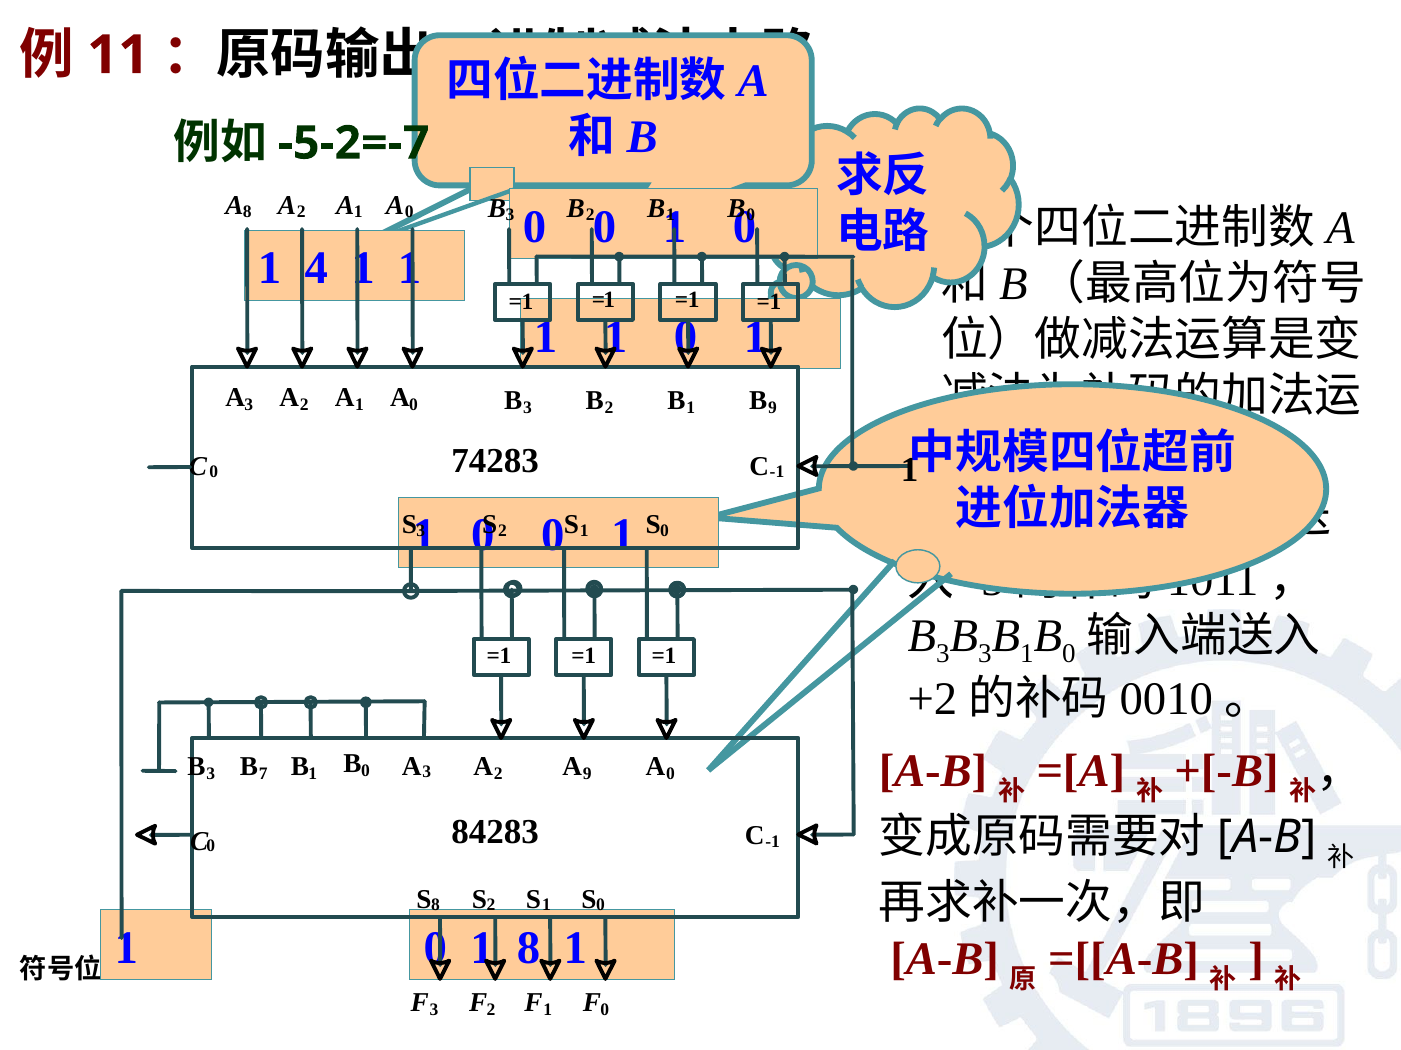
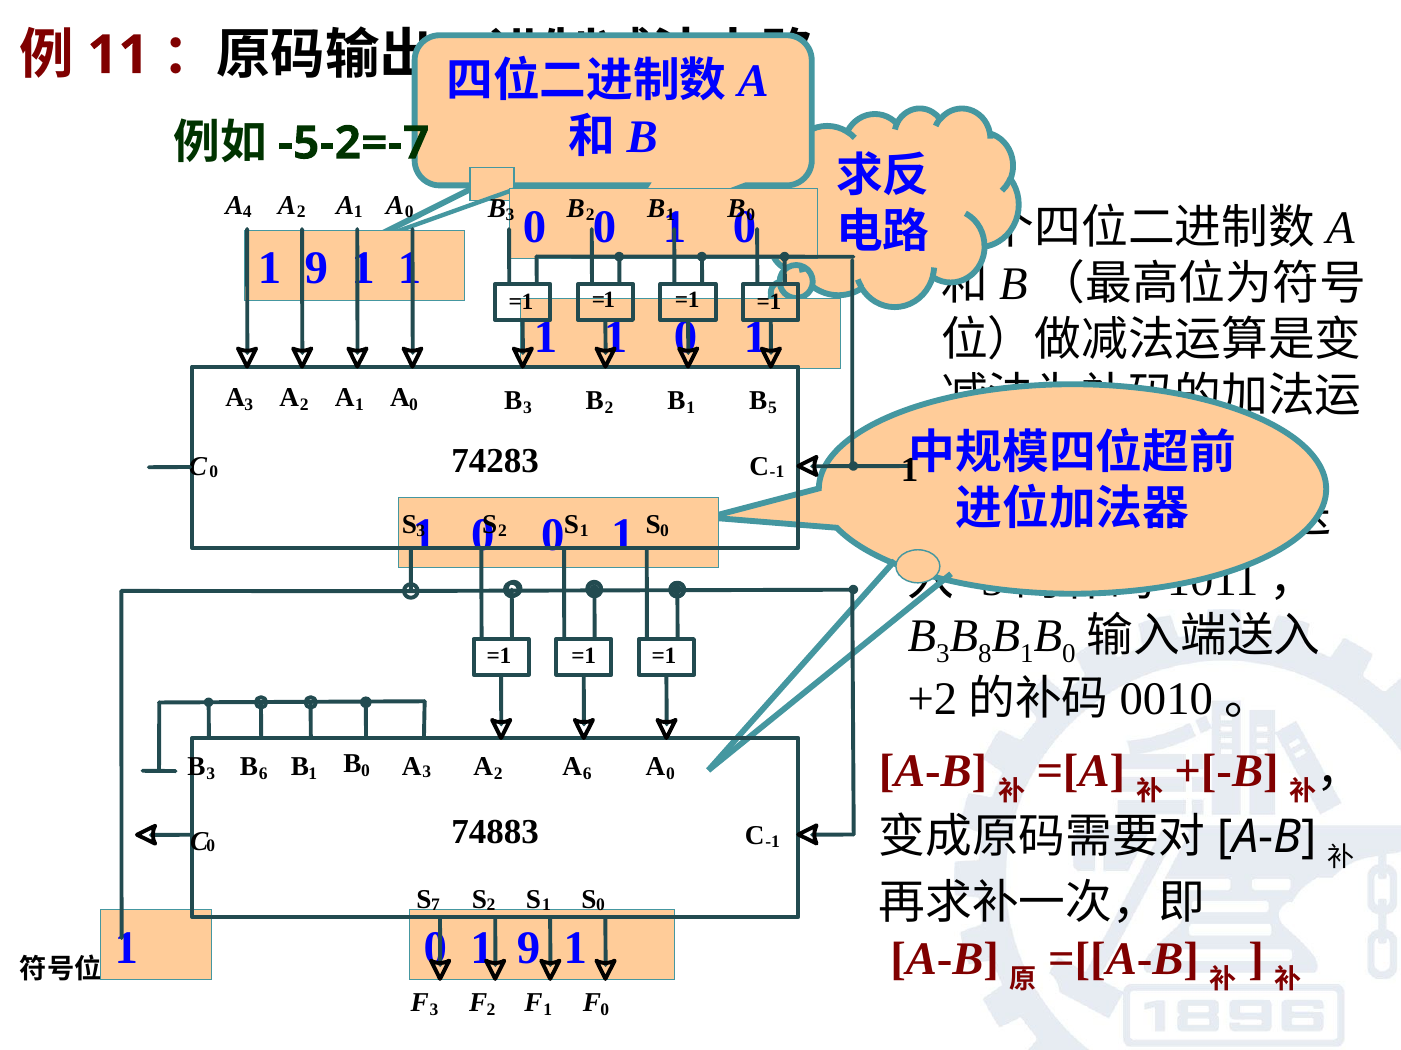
A 8: 8 -> 4
4 at (316, 269): 4 -> 9
B 9: 9 -> 5
3 at (985, 654): 3 -> 8
B 7: 7 -> 6
A 9: 9 -> 6
84283: 84283 -> 74883
S 8: 8 -> 7
0 1 8: 8 -> 9
